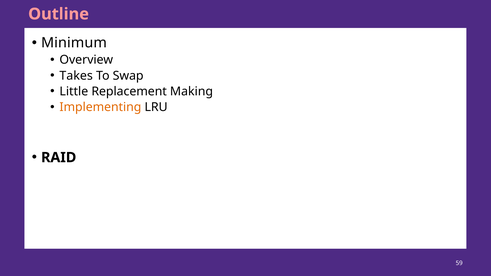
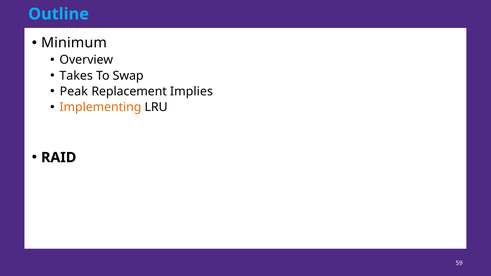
Outline colour: pink -> light blue
Little: Little -> Peak
Making: Making -> Implies
